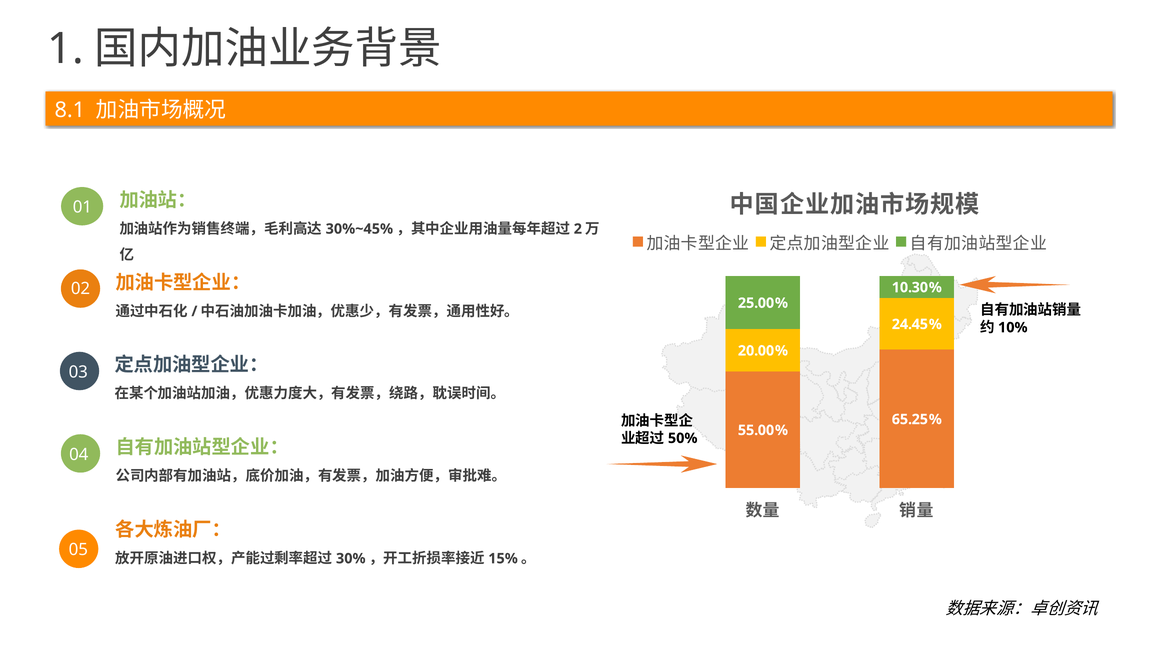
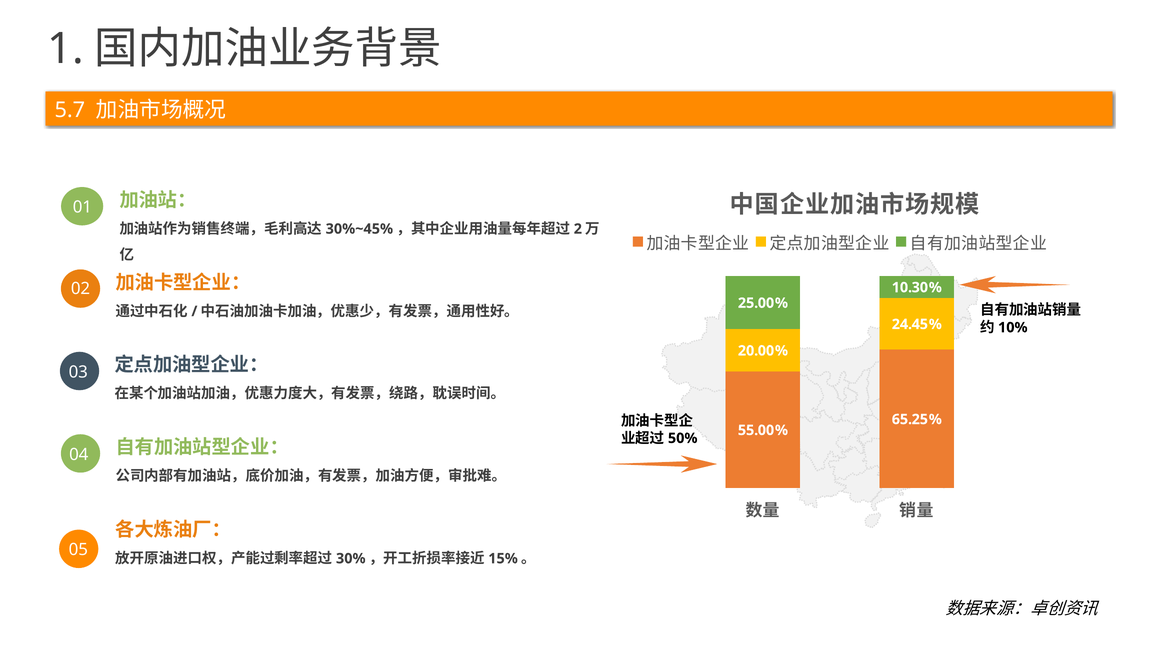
8.1: 8.1 -> 5.7
